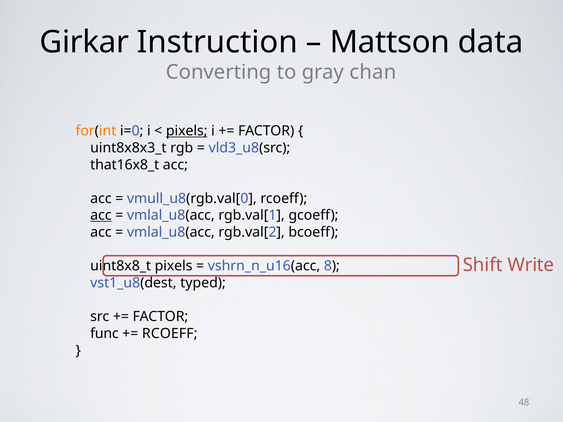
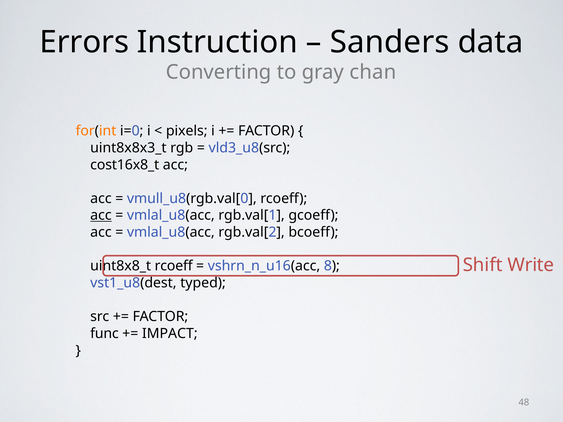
Girkar: Girkar -> Errors
Mattson: Mattson -> Sanders
pixels at (187, 131) underline: present -> none
that16x8_t: that16x8_t -> cost16x8_t
uint8x8_t pixels: pixels -> rcoeff
RCOEFF at (170, 334): RCOEFF -> IMPACT
